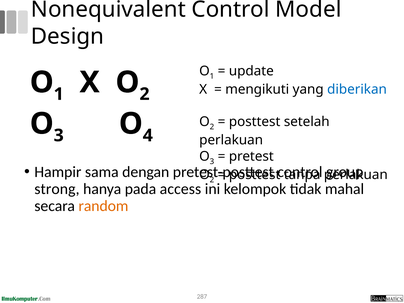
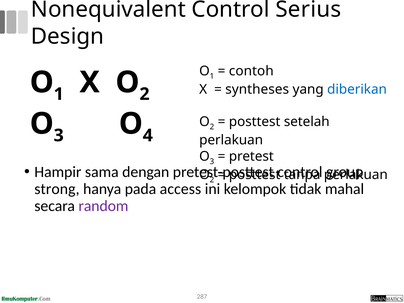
Model: Model -> Serius
update: update -> contoh
mengikuti: mengikuti -> syntheses
random colour: orange -> purple
